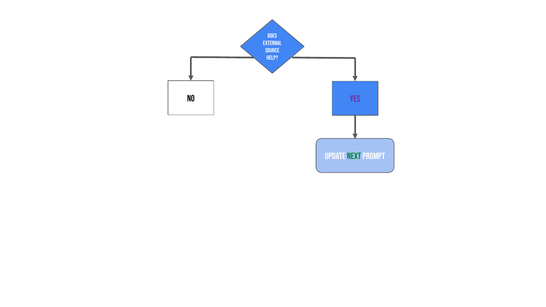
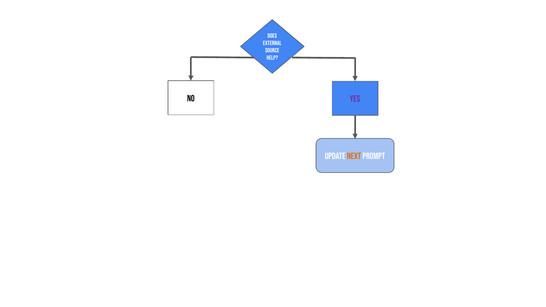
next colour: green -> orange
